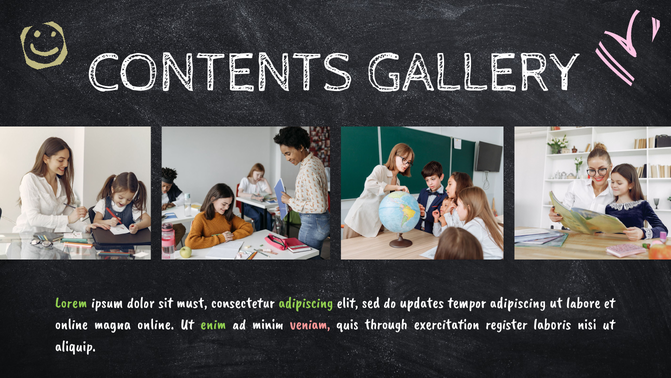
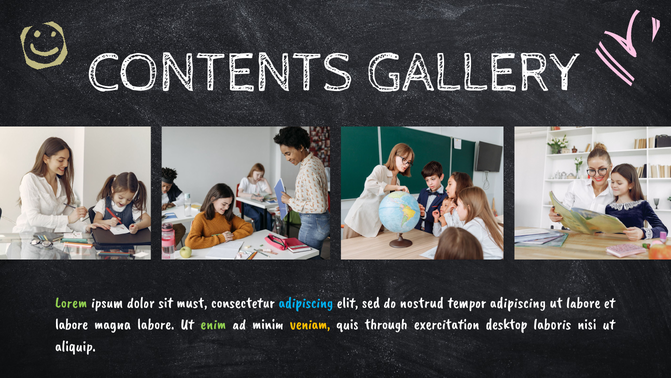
adipiscing at (306, 302) colour: light green -> light blue
updates: updates -> nostrud
online at (71, 324): online -> labore
magna online: online -> labore
veniam colour: pink -> yellow
register: register -> desktop
